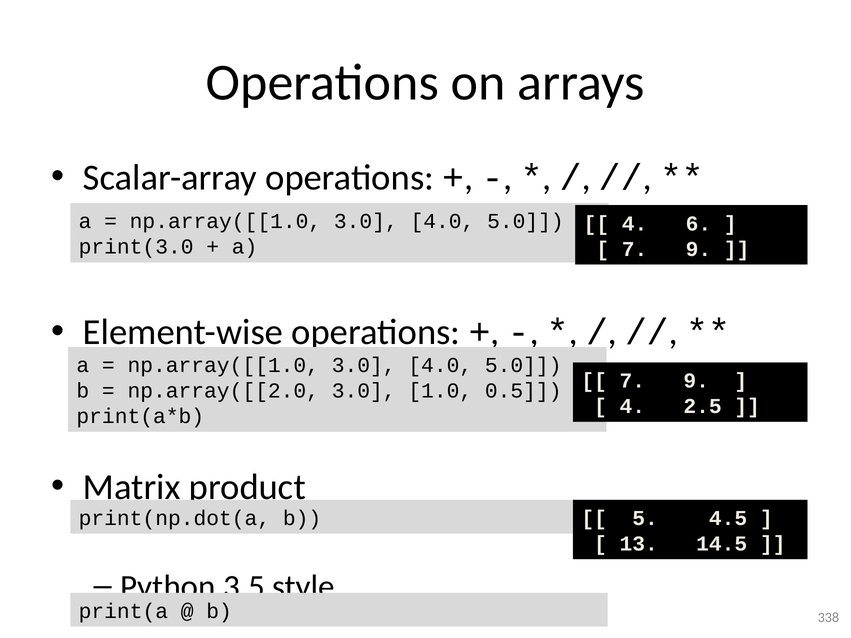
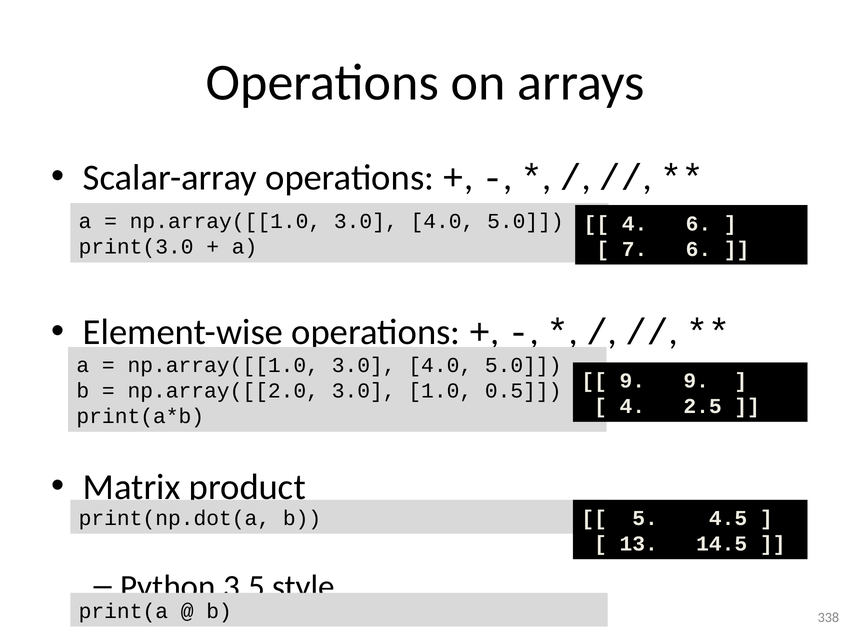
9 at (698, 249): 9 -> 6
7 at (632, 381): 7 -> 9
